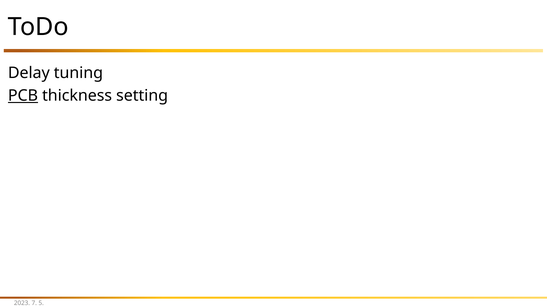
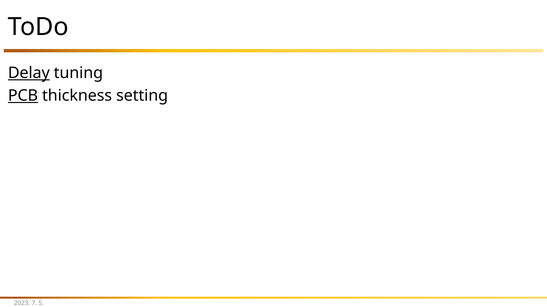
Delay underline: none -> present
